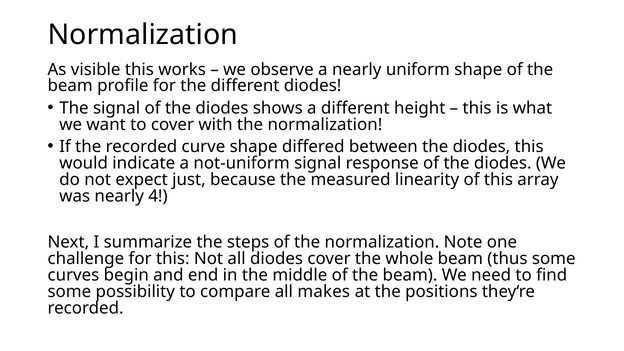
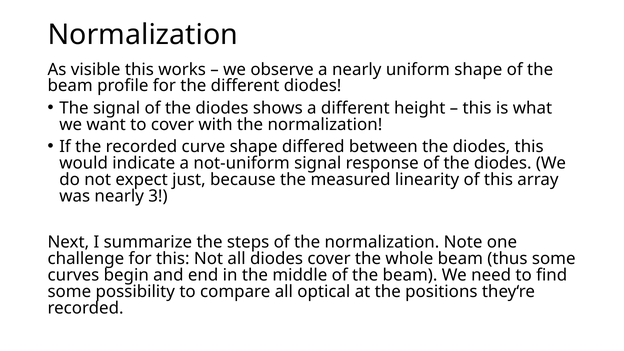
4: 4 -> 3
makes: makes -> optical
